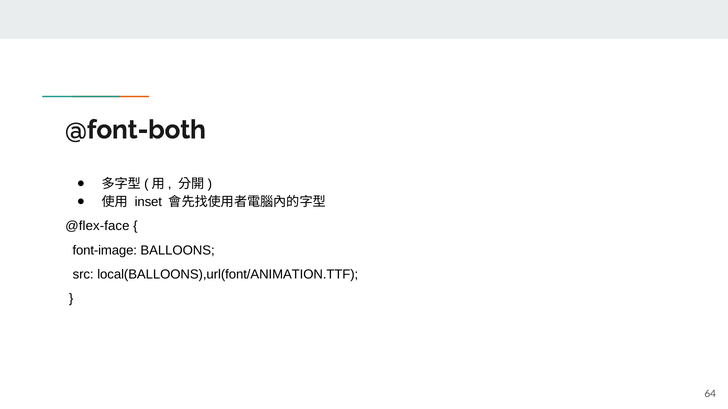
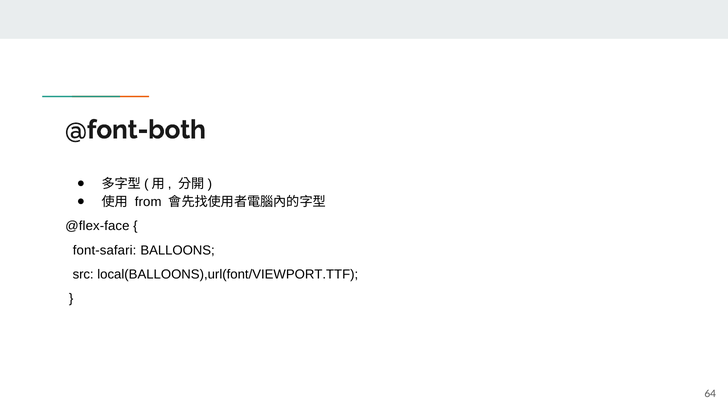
inset: inset -> from
font-image: font-image -> font-safari
local(BALLOONS),url(font/ANIMATION.TTF: local(BALLOONS),url(font/ANIMATION.TTF -> local(BALLOONS),url(font/VIEWPORT.TTF
